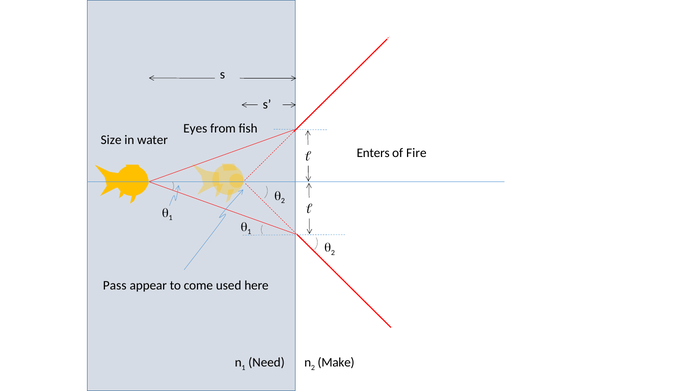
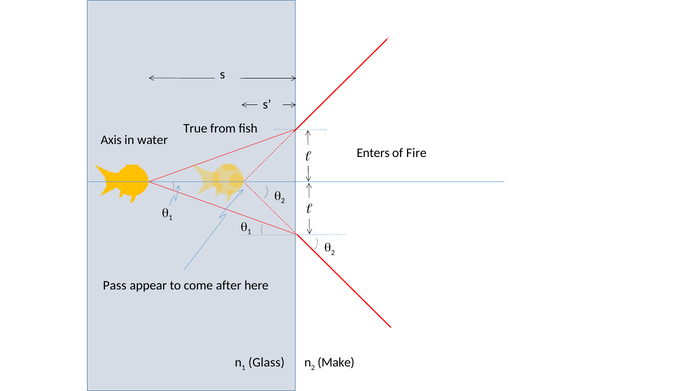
Eyes: Eyes -> True
Size: Size -> Axis
used: used -> after
Need: Need -> Glass
